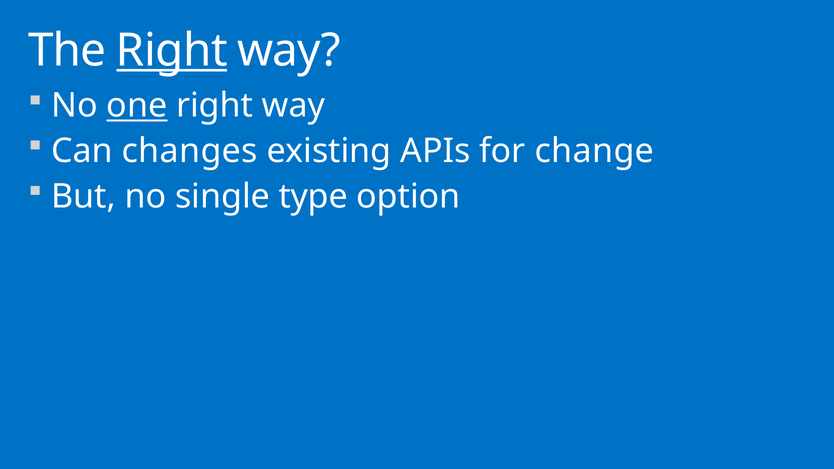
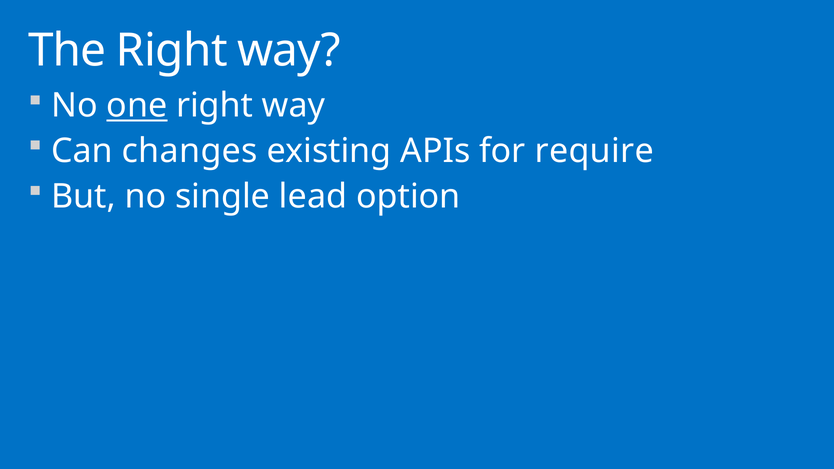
Right at (172, 50) underline: present -> none
change: change -> require
type: type -> lead
